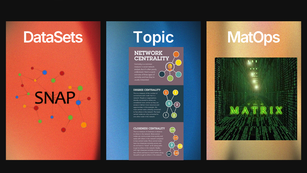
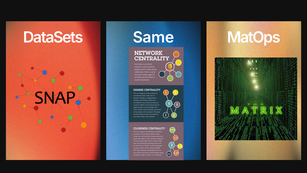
Topic: Topic -> Same
